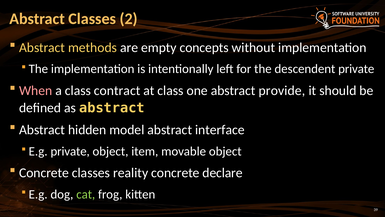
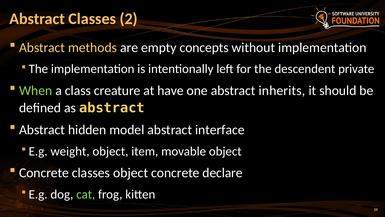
When colour: pink -> light green
contract: contract -> creature
at class: class -> have
provide: provide -> inherits
E.g private: private -> weight
classes reality: reality -> object
